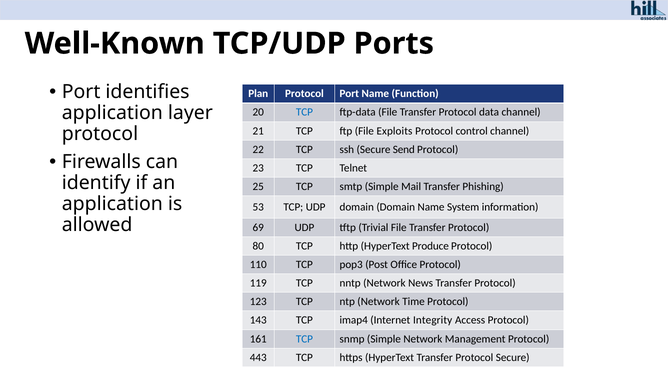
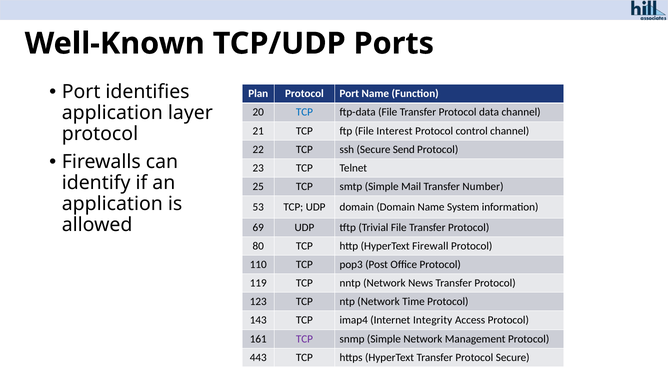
Exploits: Exploits -> Interest
Phishing: Phishing -> Number
Produce: Produce -> Firewall
TCP at (304, 340) colour: blue -> purple
